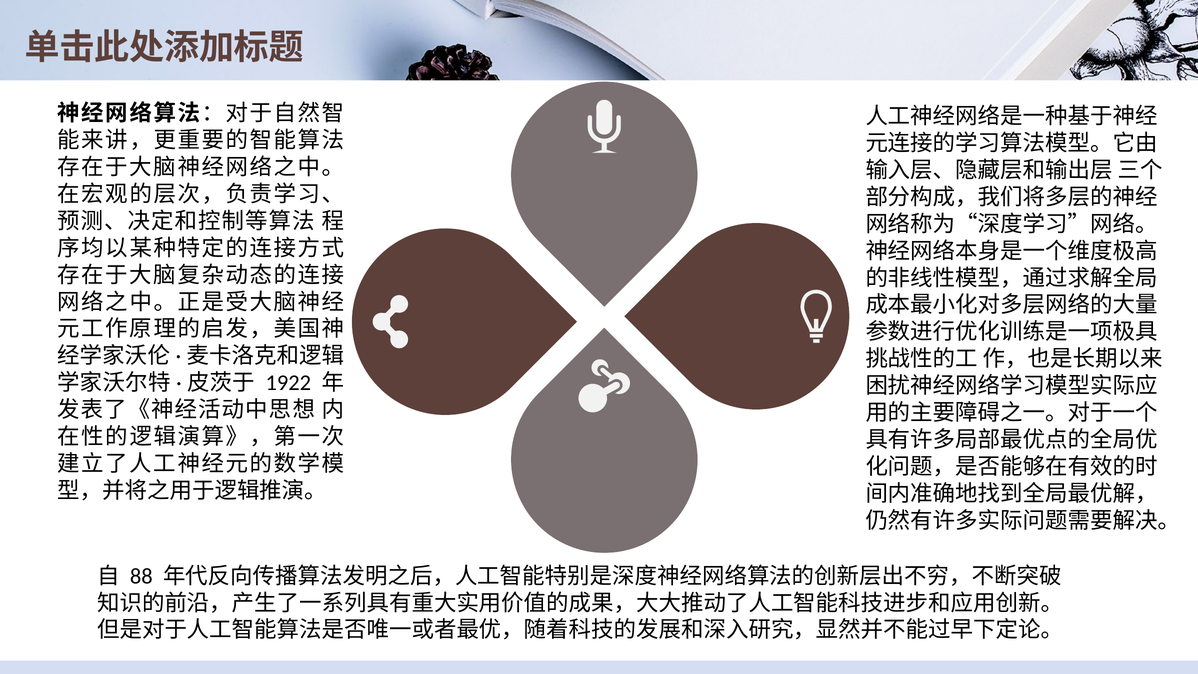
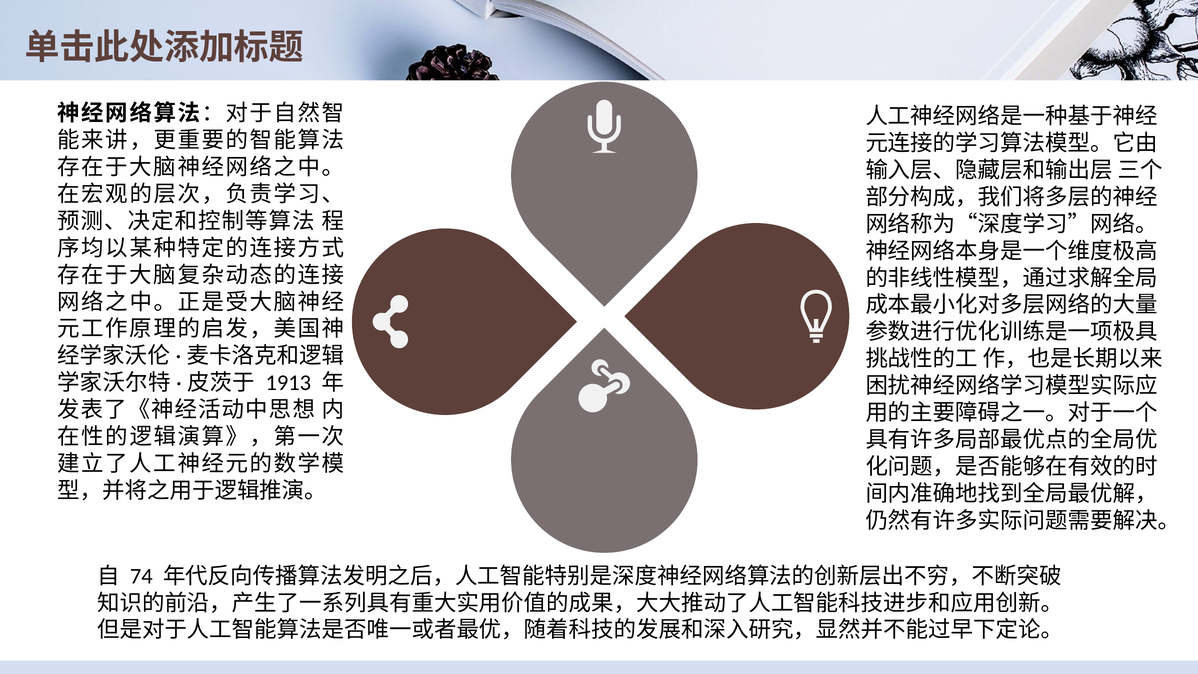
1922: 1922 -> 1913
88: 88 -> 74
